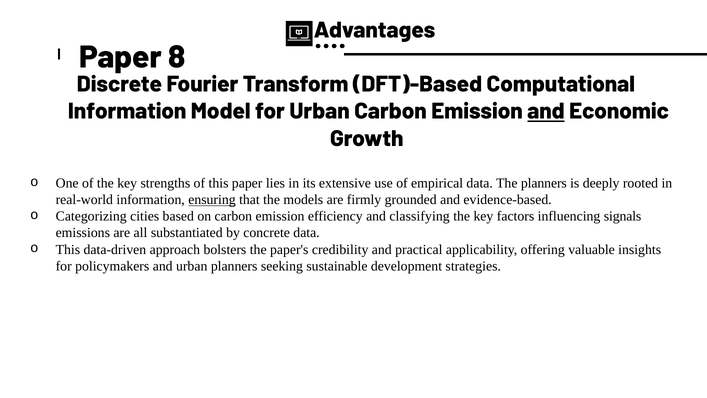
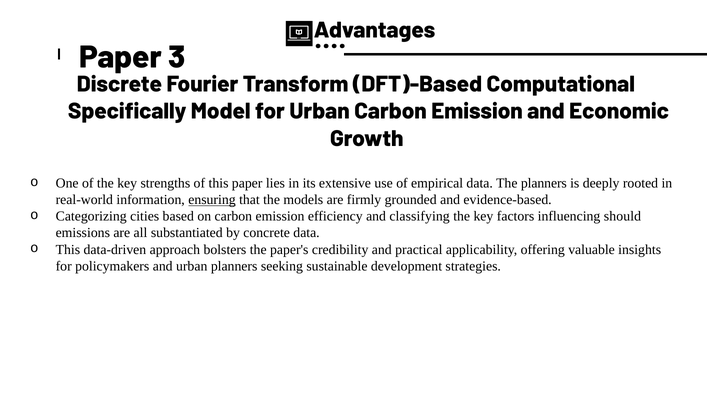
8: 8 -> 3
Information at (127, 111): Information -> Specifically
and at (546, 111) underline: present -> none
signals: signals -> should
